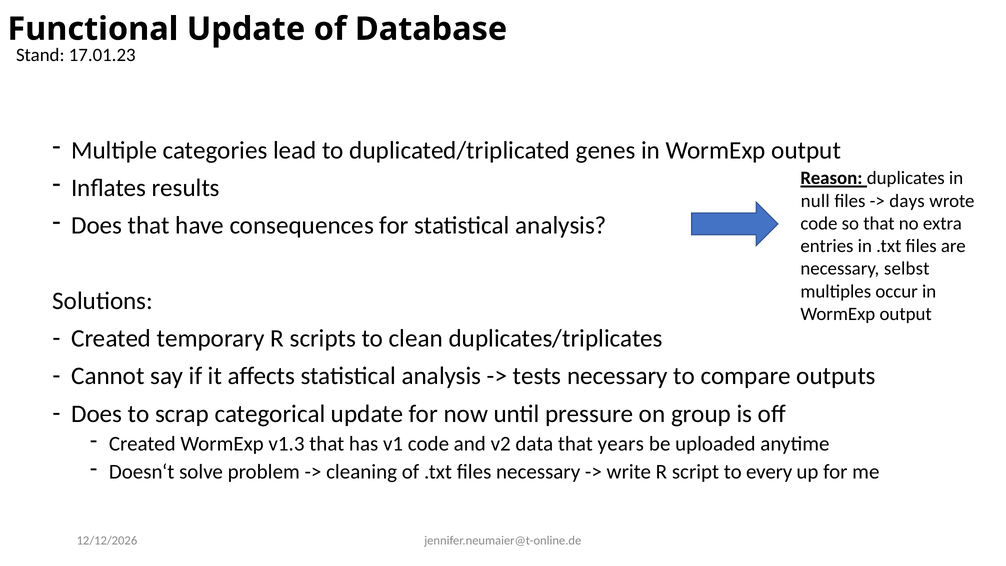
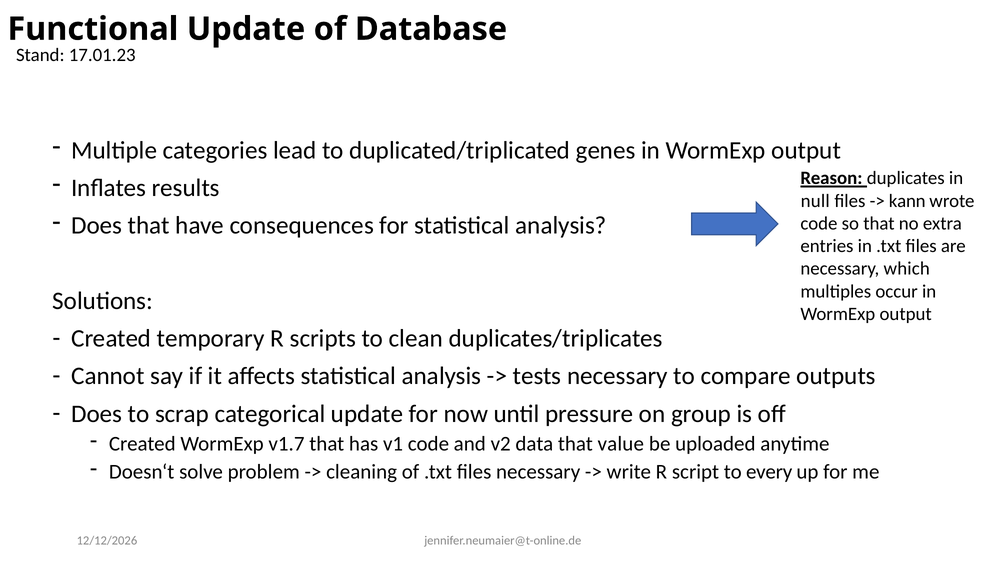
days: days -> kann
selbst: selbst -> which
v1.3: v1.3 -> v1.7
years: years -> value
